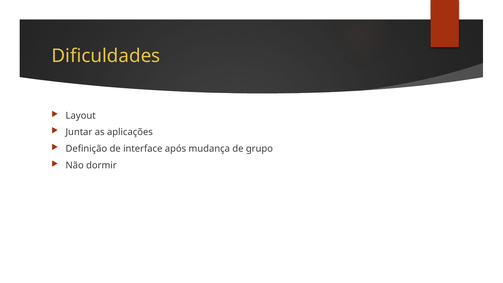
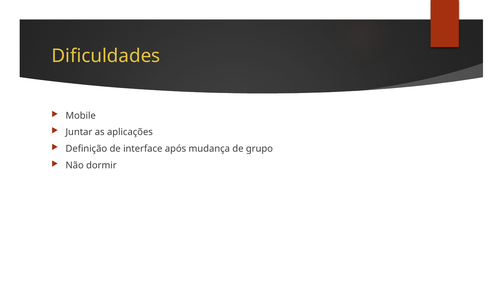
Layout: Layout -> Mobile
